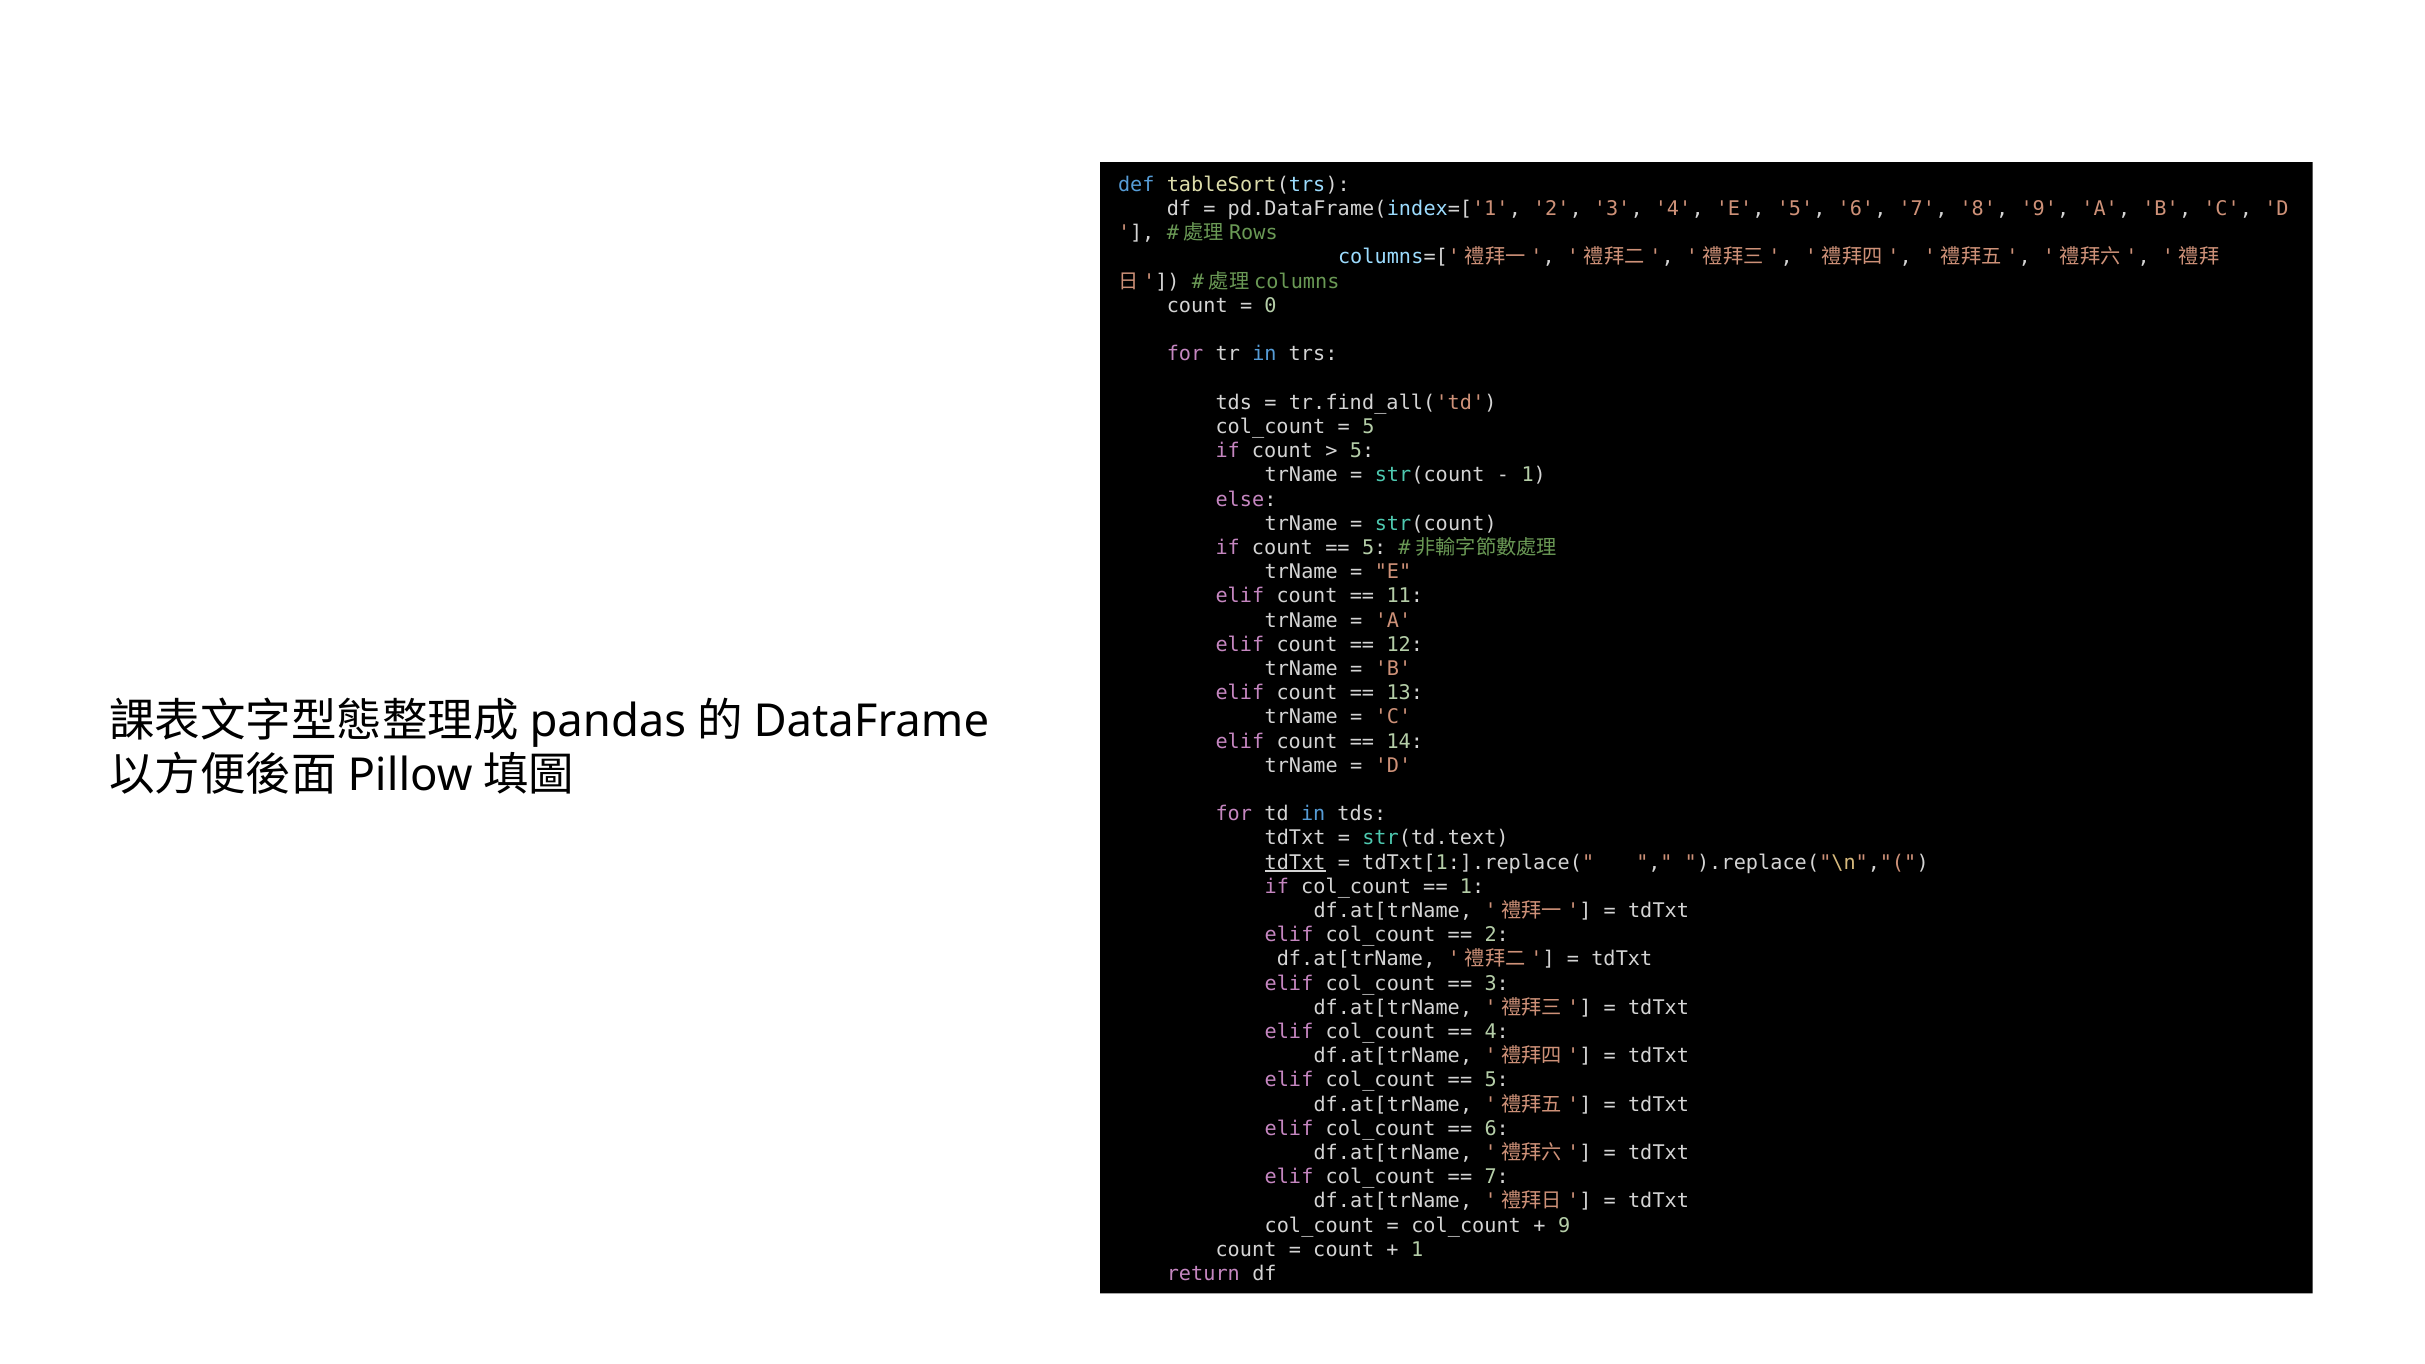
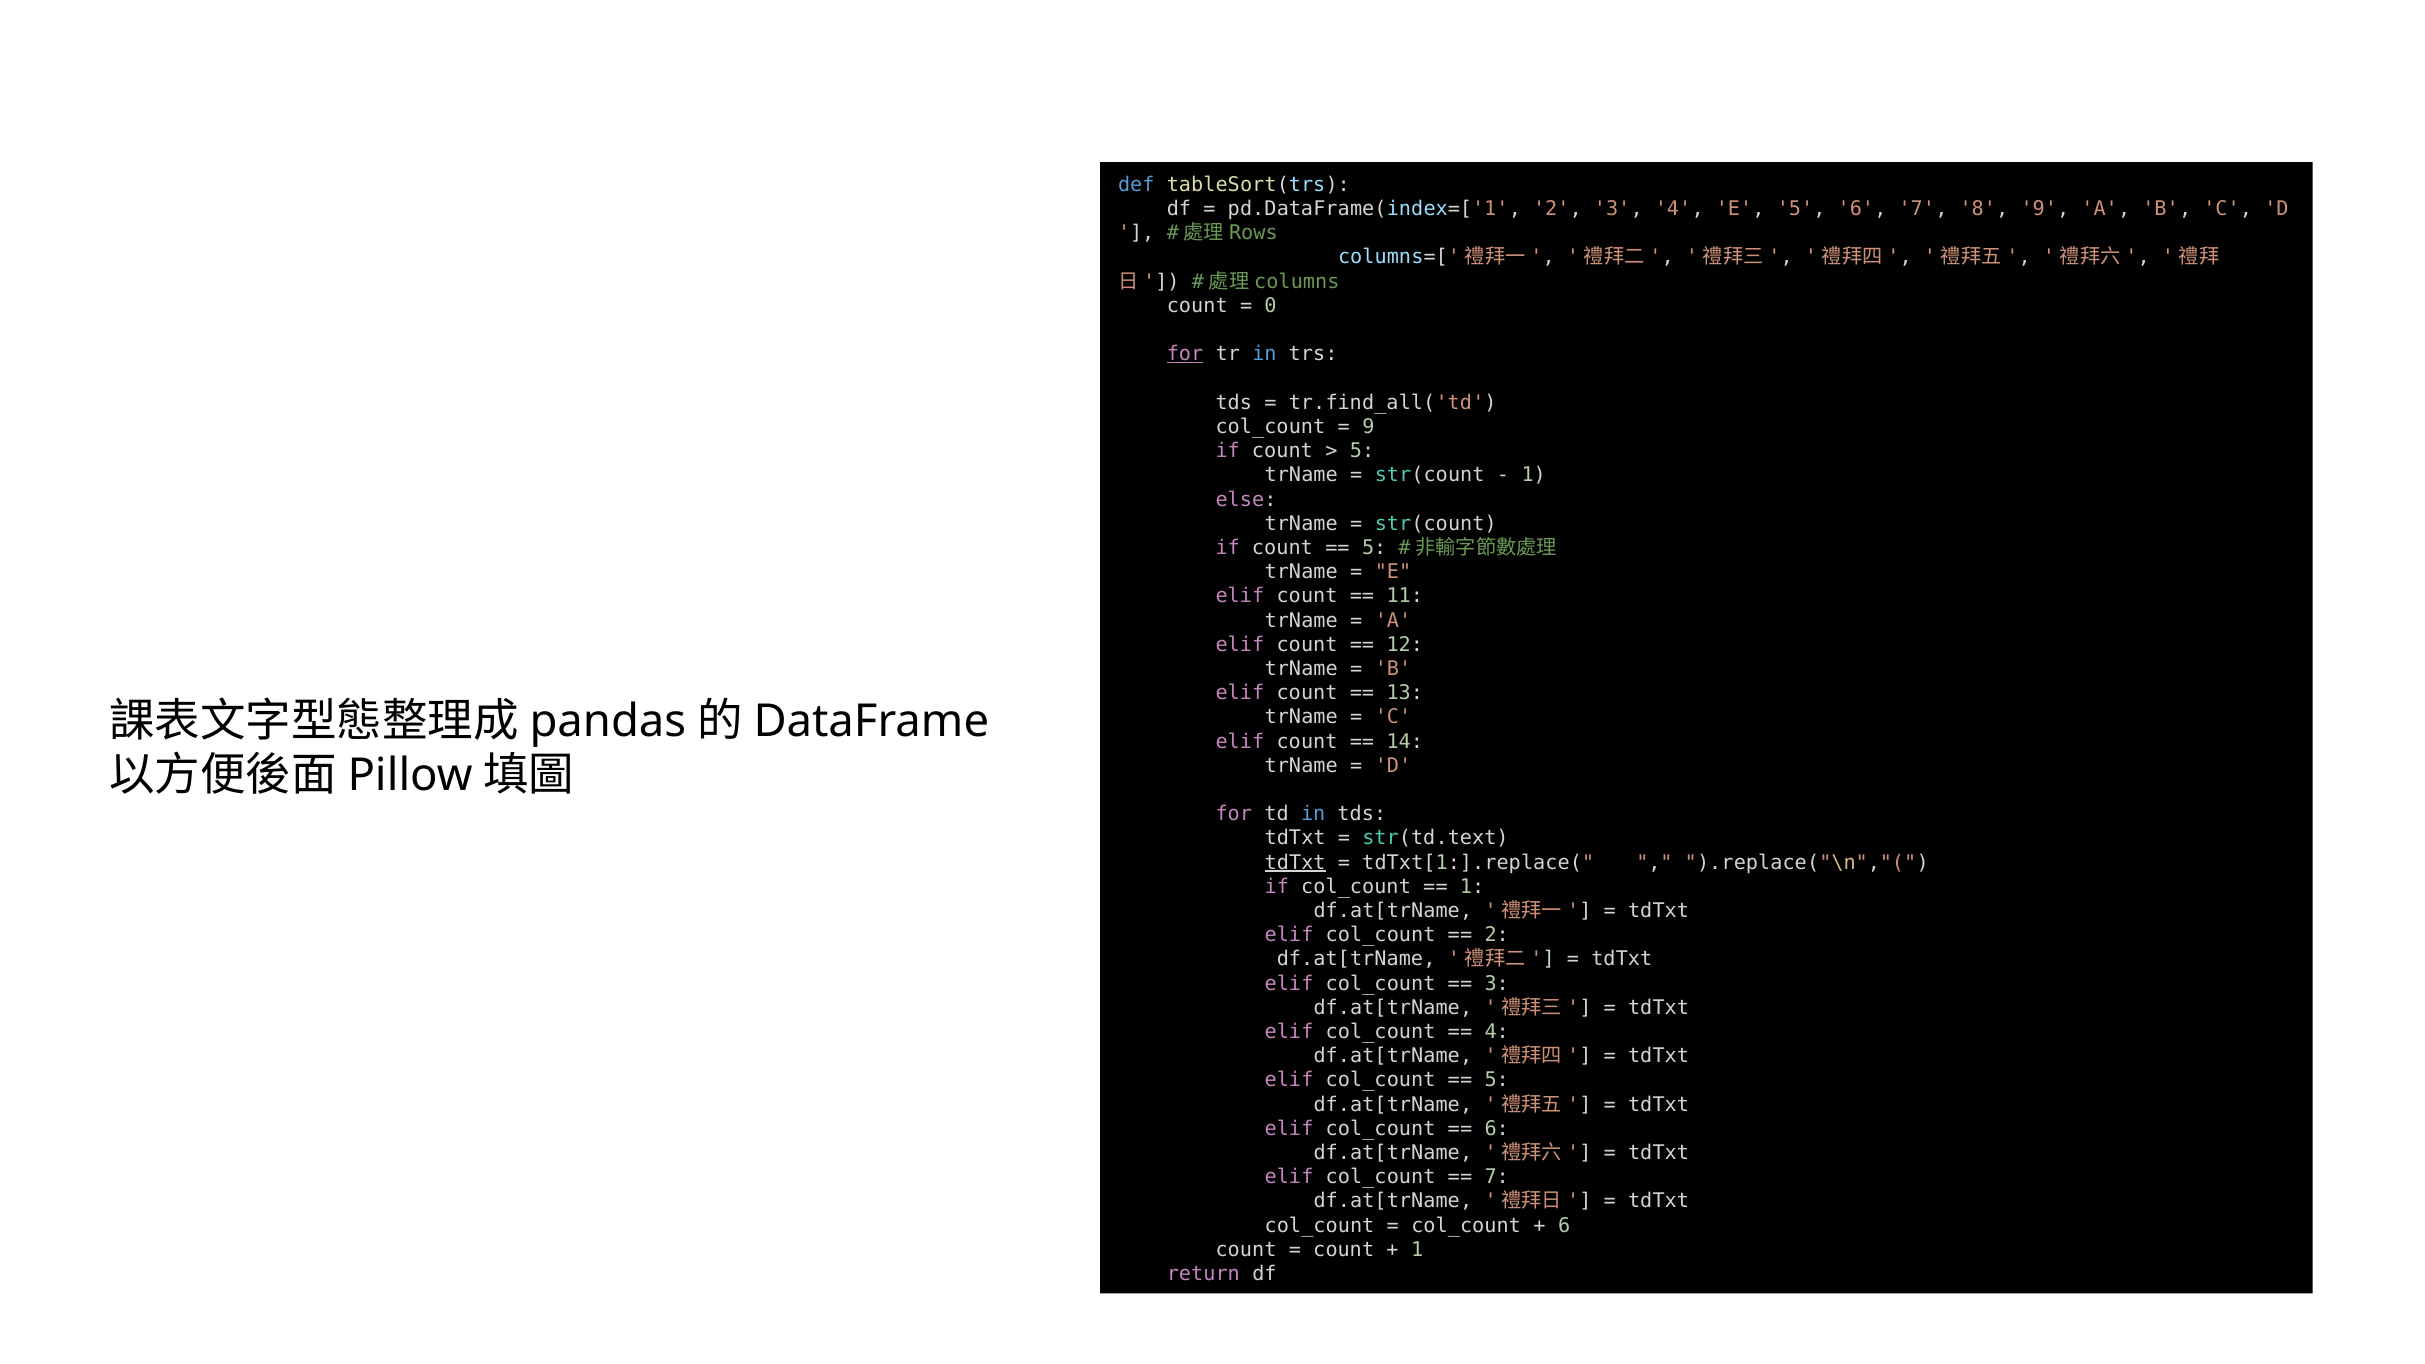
for at (1185, 354) underline: none -> present
5 at (1368, 427): 5 -> 9
9 at (1564, 1225): 9 -> 6
